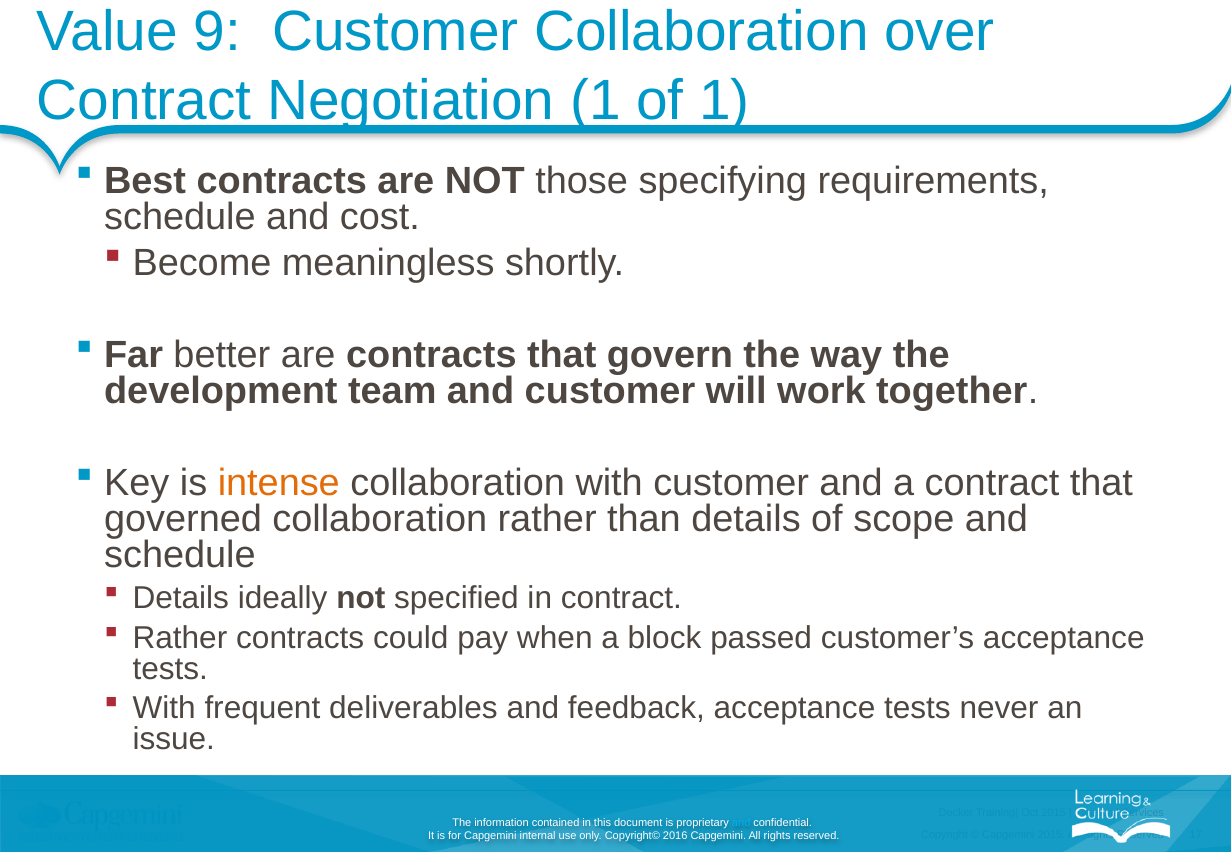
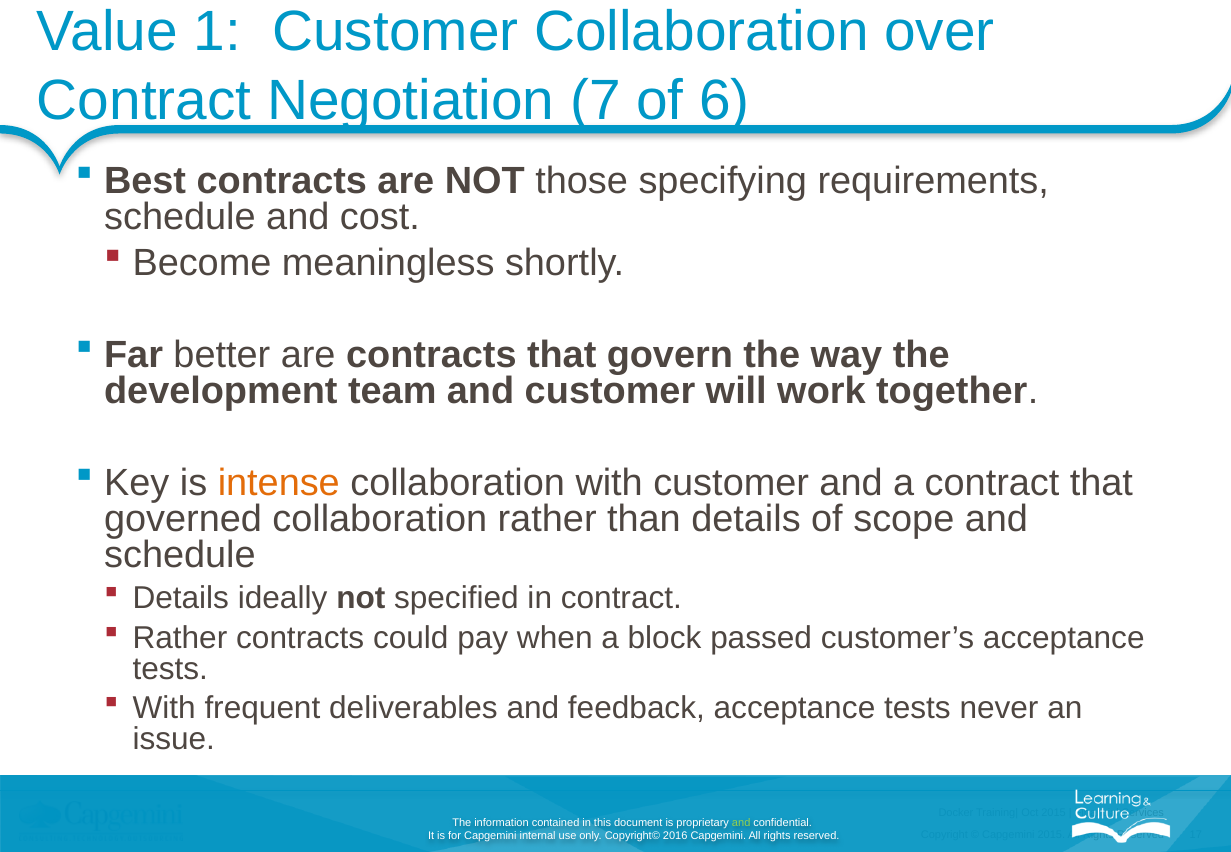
9: 9 -> 1
Negotiation 1: 1 -> 7
of 1: 1 -> 6
and at (741, 823) colour: light blue -> light green
